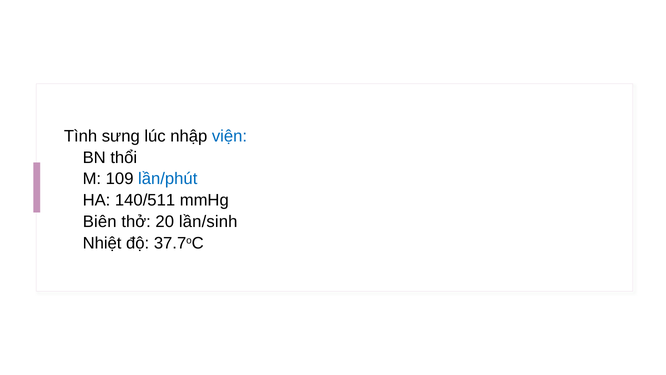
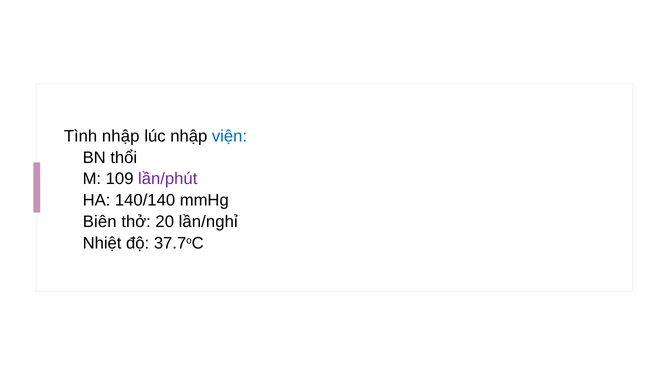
Tình sưng: sưng -> nhập
lần/phút colour: blue -> purple
140/511: 140/511 -> 140/140
lần/sinh: lần/sinh -> lần/nghỉ
